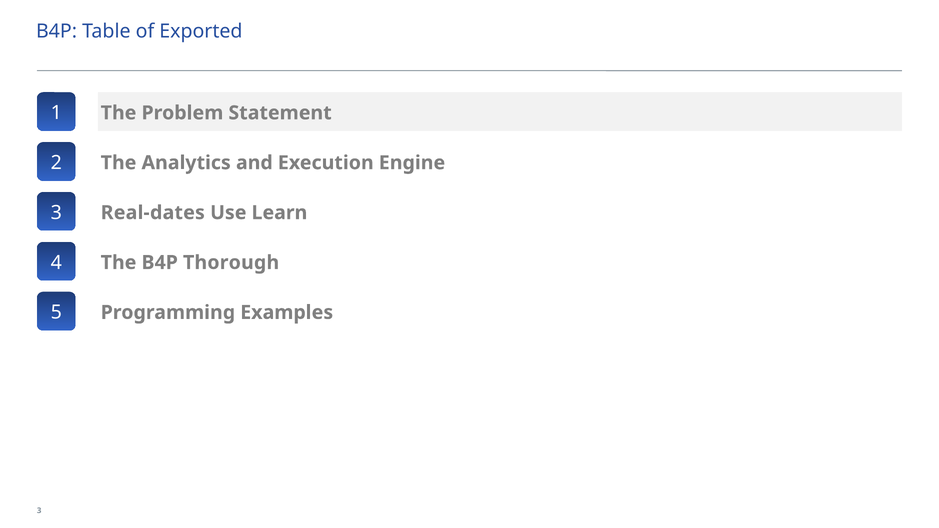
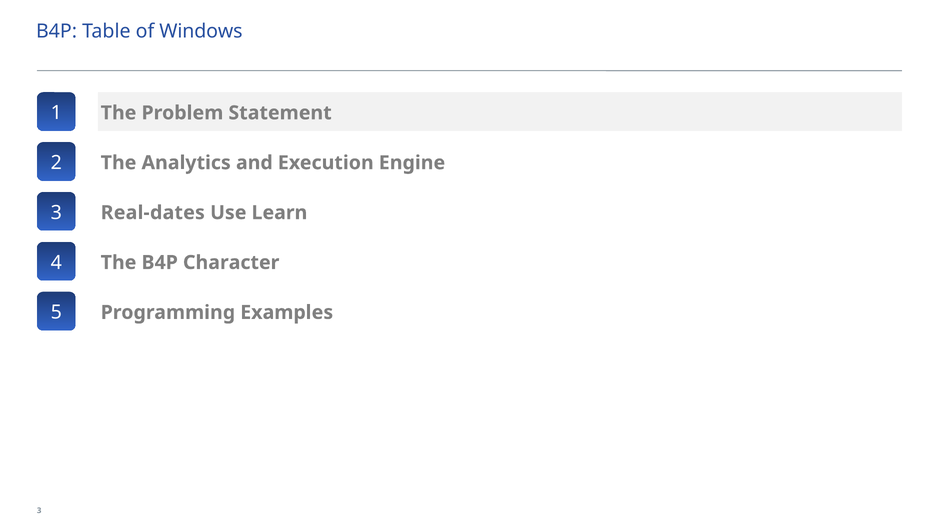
Exported: Exported -> Windows
Thorough: Thorough -> Character
